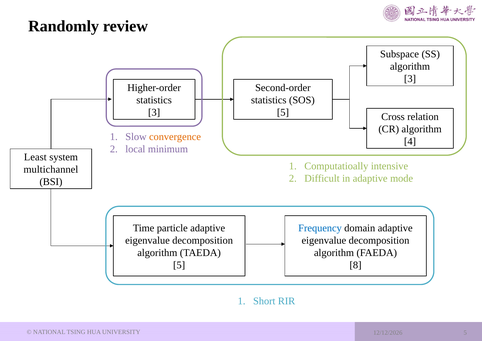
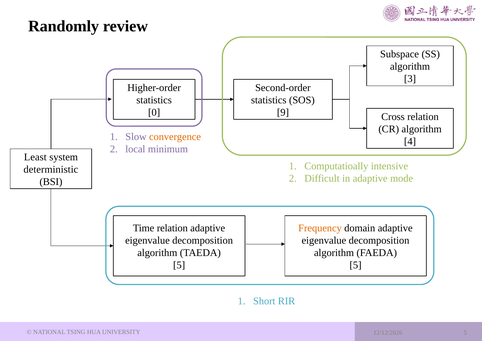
3 at (154, 112): 3 -> 0
5 at (283, 112): 5 -> 9
multichannel: multichannel -> deterministic
Time particle: particle -> relation
Frequency colour: blue -> orange
8 at (356, 265): 8 -> 5
